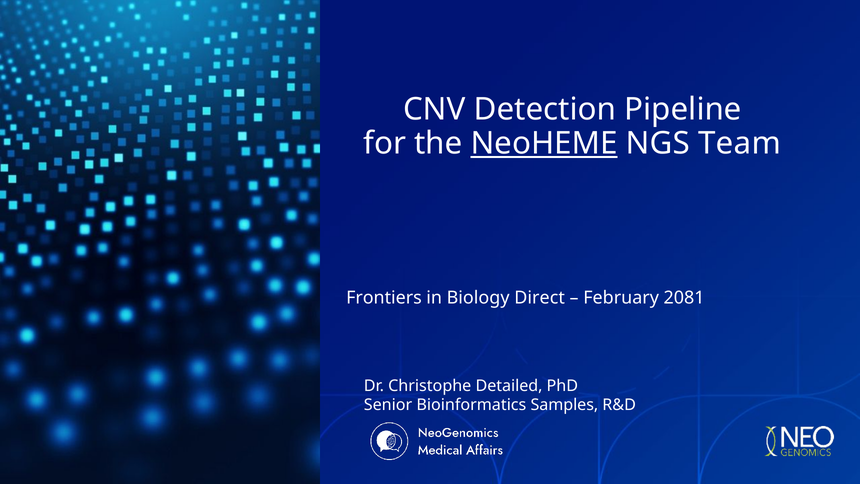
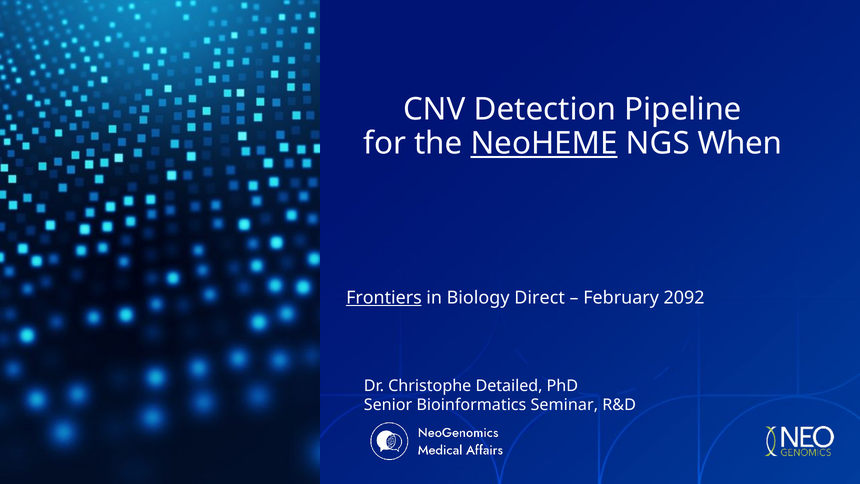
Team: Team -> When
Frontiers underline: none -> present
2081: 2081 -> 2092
Samples: Samples -> Seminar
